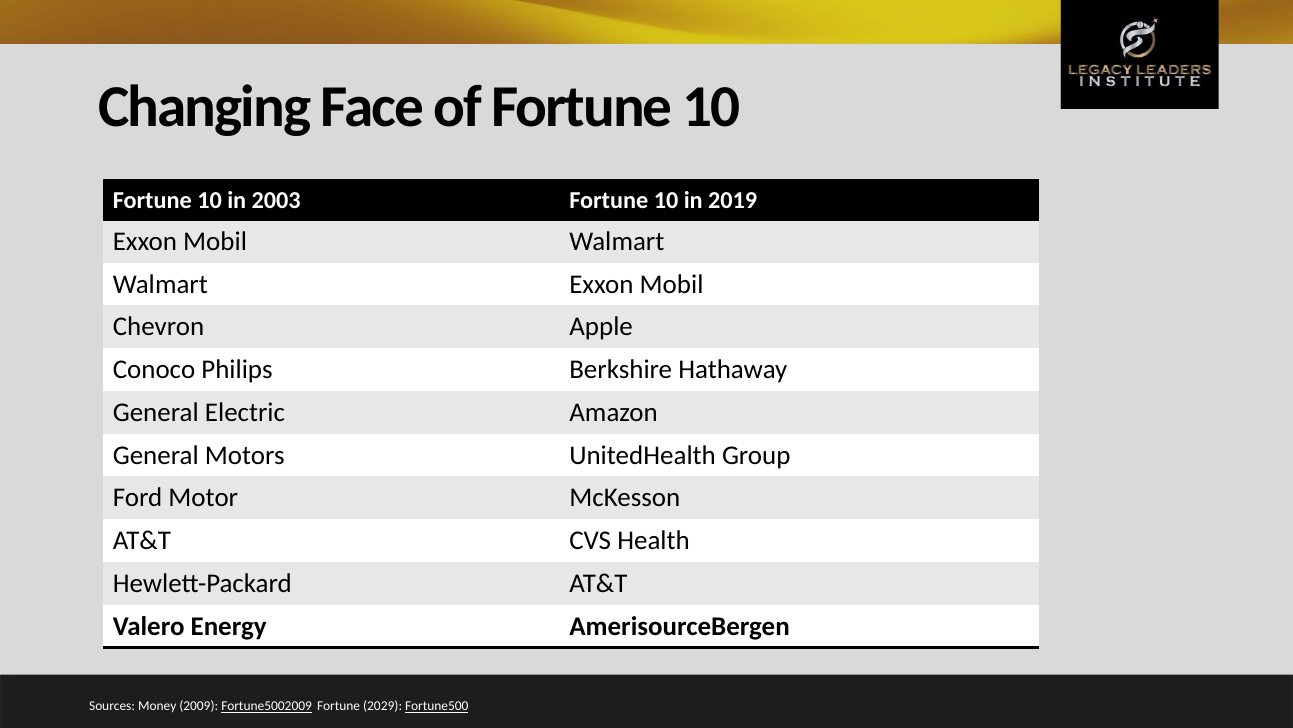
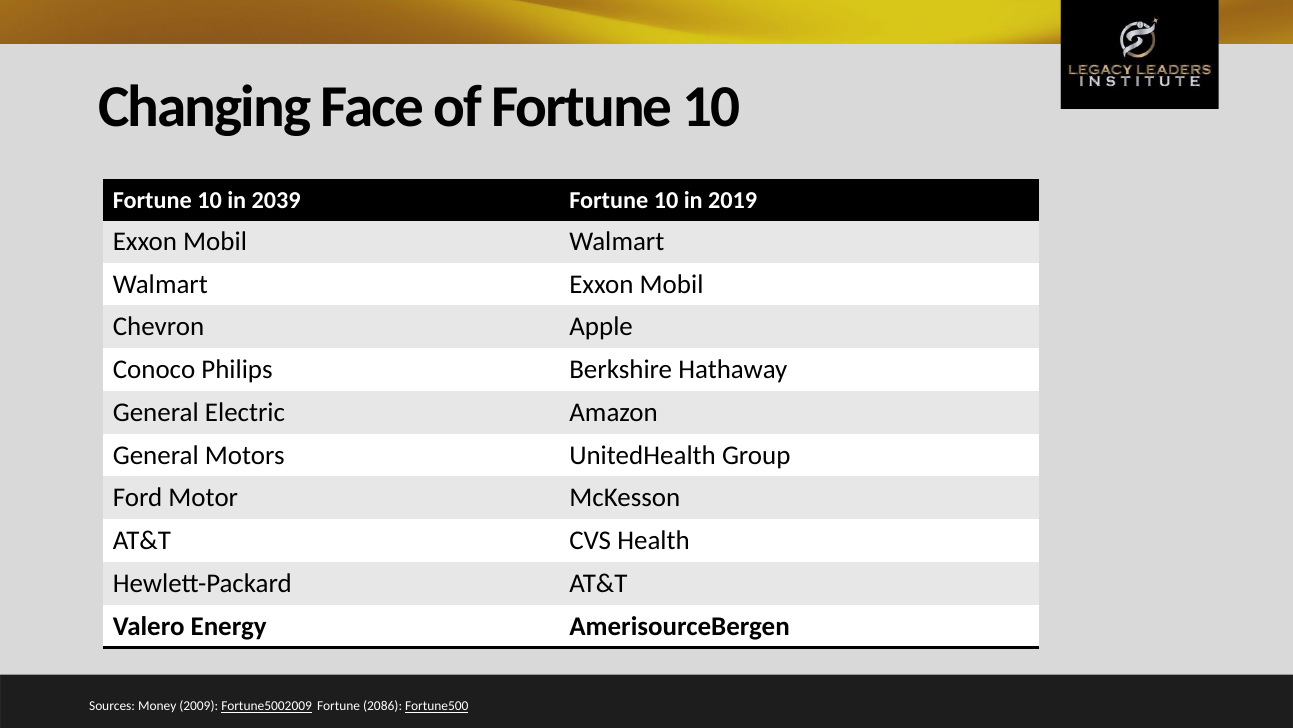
2003: 2003 -> 2039
2029: 2029 -> 2086
